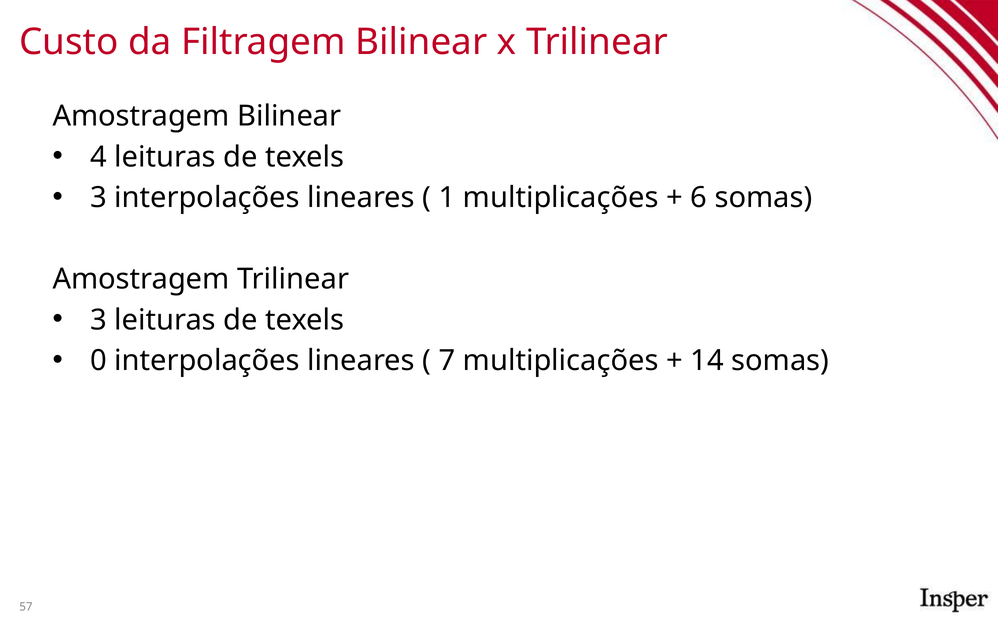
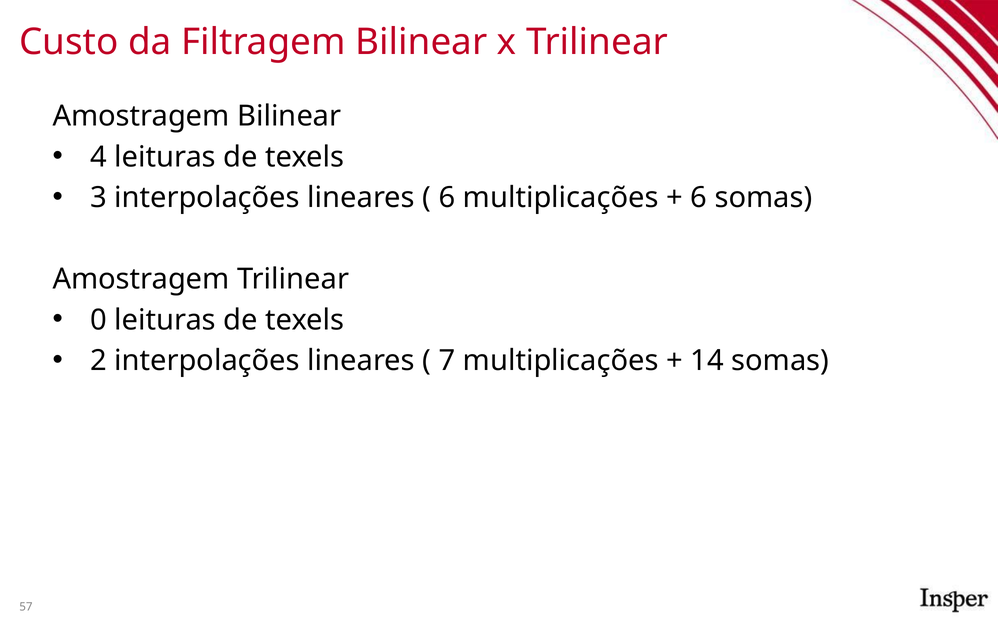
1 at (447, 198): 1 -> 6
3 at (98, 320): 3 -> 0
0: 0 -> 2
